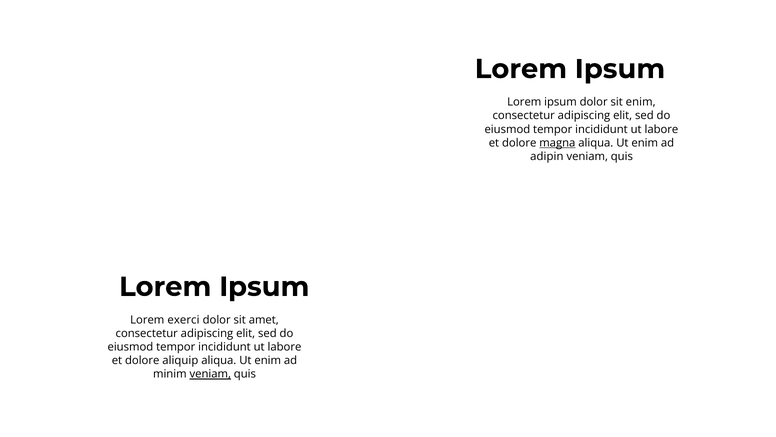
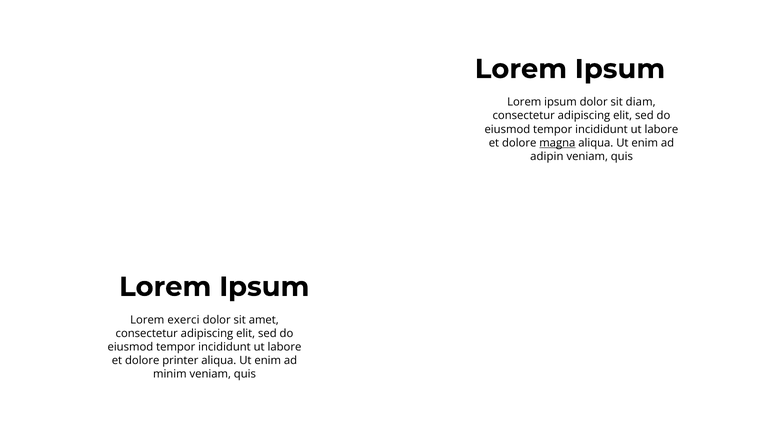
sit enim: enim -> diam
aliquip: aliquip -> printer
veniam at (210, 374) underline: present -> none
